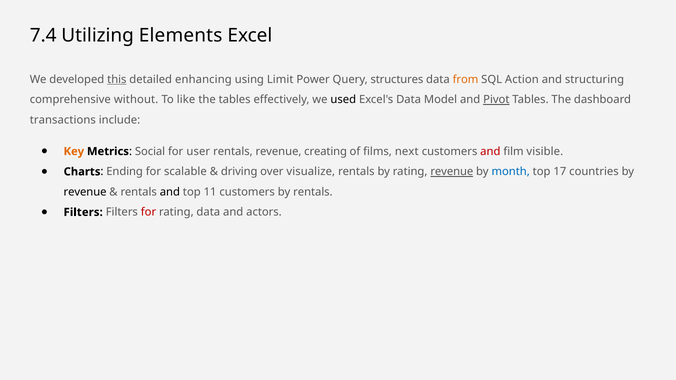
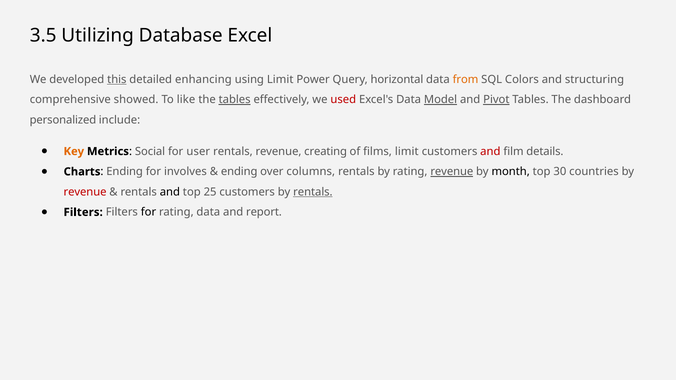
7.4: 7.4 -> 3.5
Elements: Elements -> Database
structures: structures -> horizontal
Action: Action -> Colors
without: without -> showed
tables at (235, 100) underline: none -> present
used colour: black -> red
Model underline: none -> present
transactions: transactions -> personalized
films next: next -> limit
visible: visible -> details
scalable: scalable -> involves
driving at (239, 172): driving -> ending
visualize: visualize -> columns
month colour: blue -> black
17: 17 -> 30
revenue at (85, 192) colour: black -> red
11: 11 -> 25
rentals at (313, 192) underline: none -> present
for at (148, 212) colour: red -> black
actors: actors -> report
